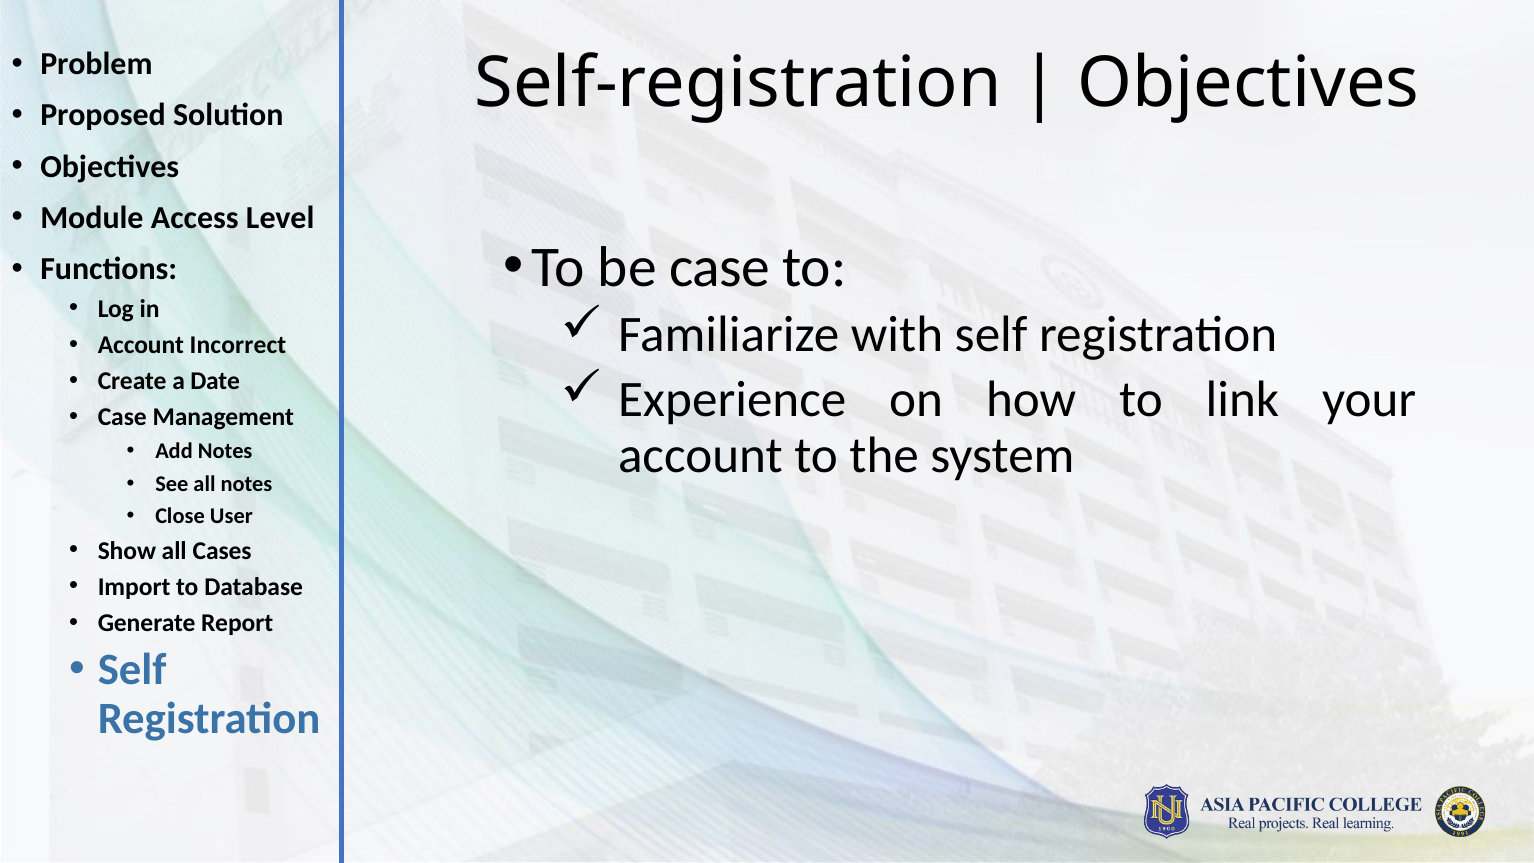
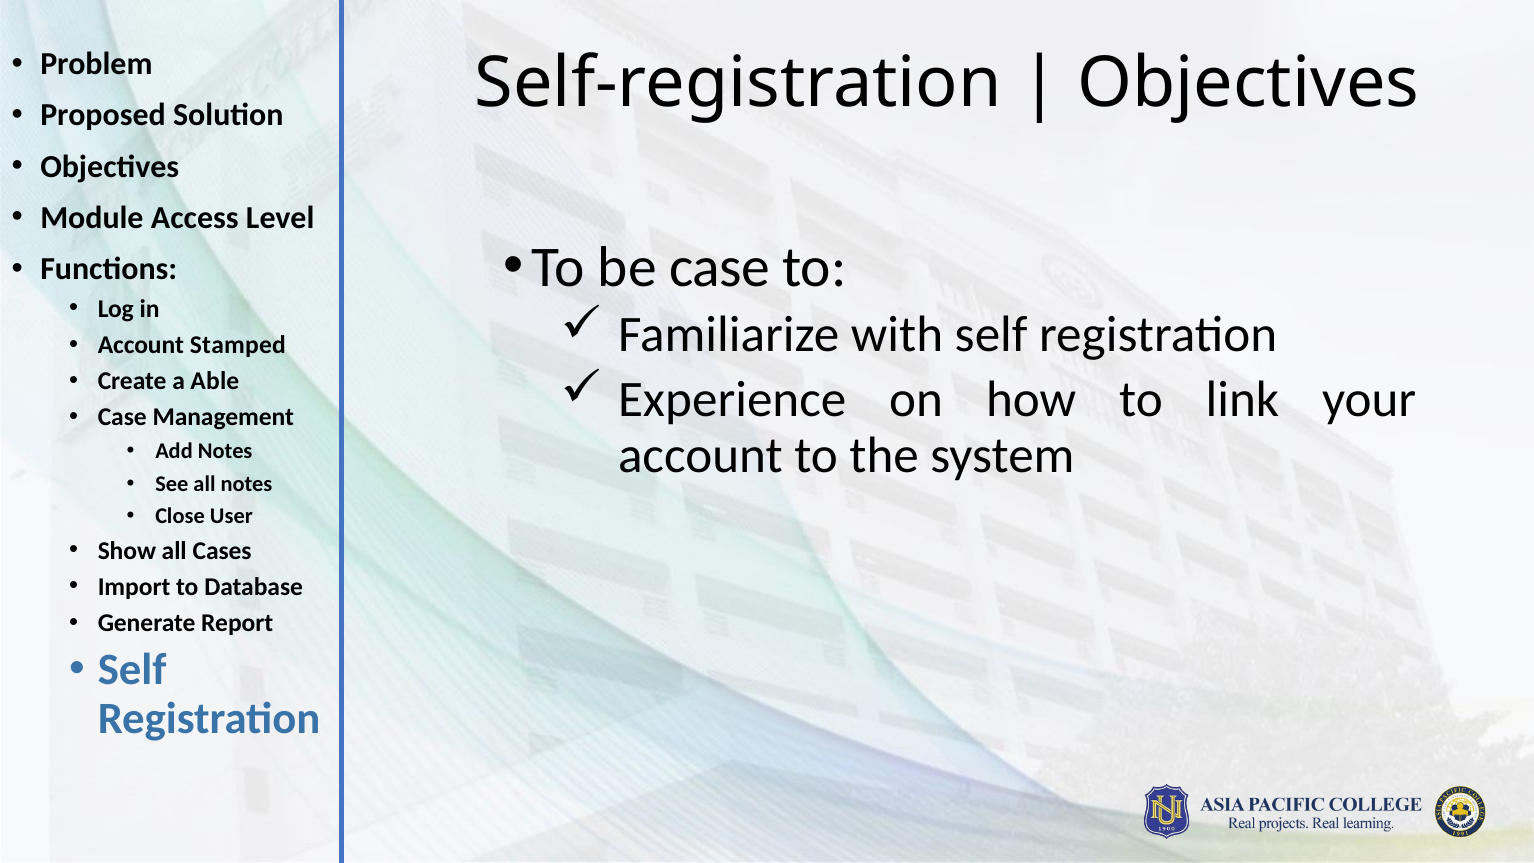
Incorrect: Incorrect -> Stamped
Date: Date -> Able
